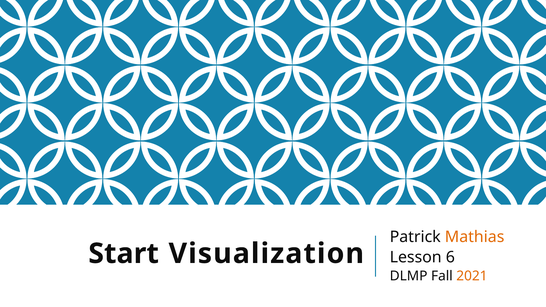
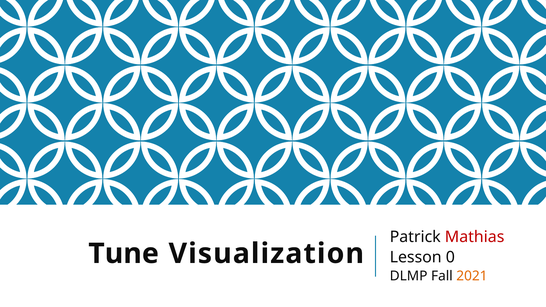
Mathias colour: orange -> red
Start: Start -> Tune
6: 6 -> 0
